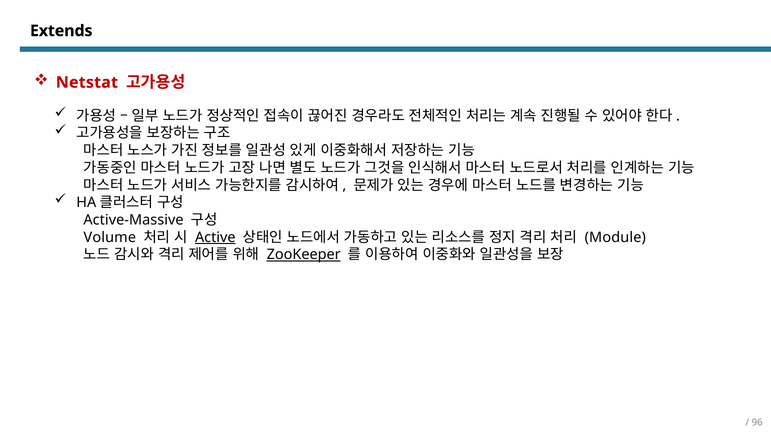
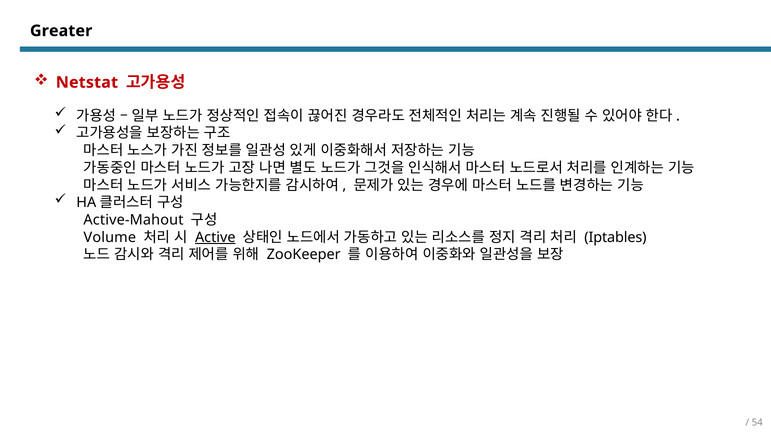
Extends: Extends -> Greater
Active-Massive: Active-Massive -> Active-Mahout
Module: Module -> Iptables
ZooKeeper underline: present -> none
96: 96 -> 54
